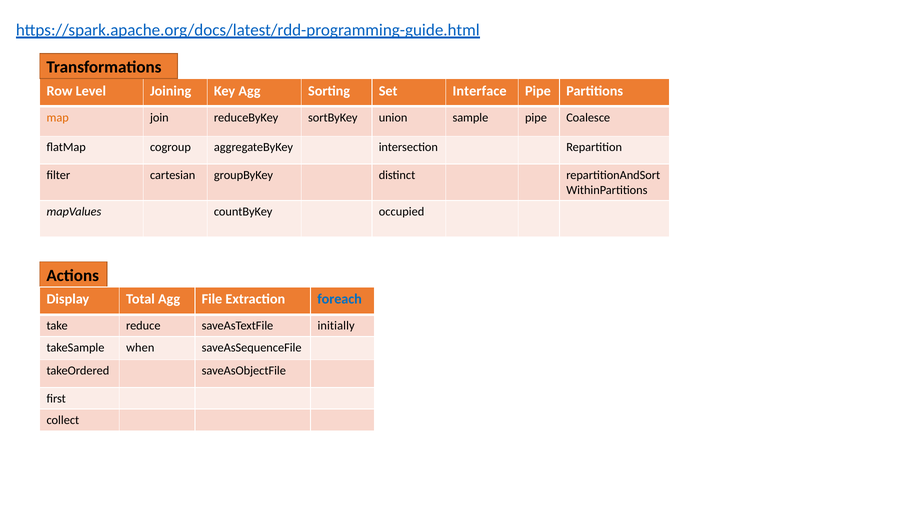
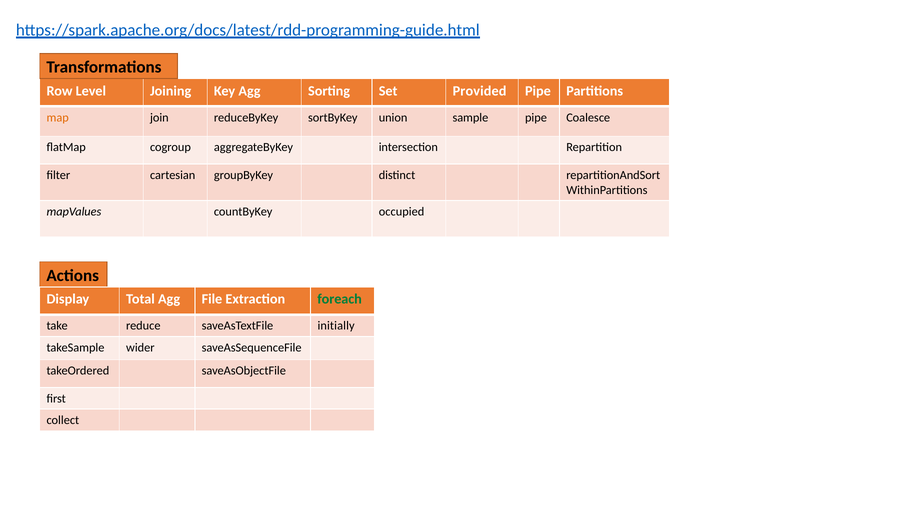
Interface: Interface -> Provided
foreach colour: blue -> green
when: when -> wider
